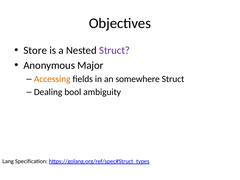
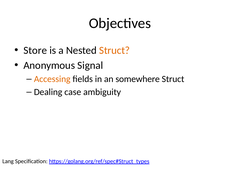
Struct at (115, 50) colour: purple -> orange
Major: Major -> Signal
bool: bool -> case
